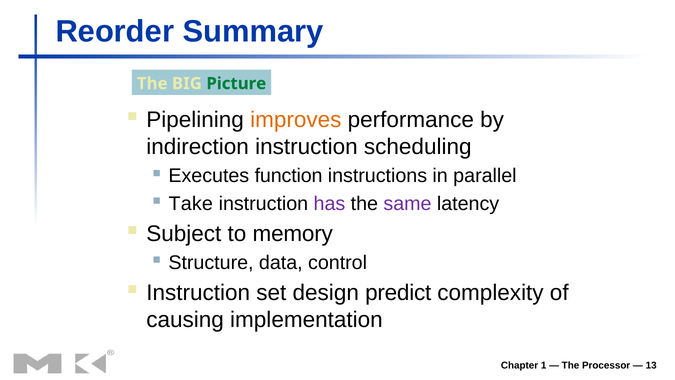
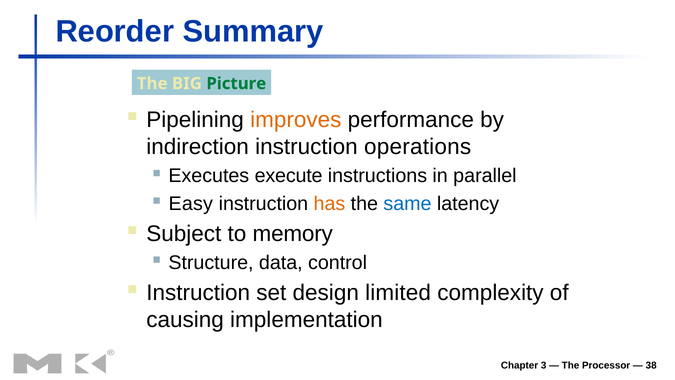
scheduling: scheduling -> operations
function: function -> execute
Take: Take -> Easy
has colour: purple -> orange
same colour: purple -> blue
predict: predict -> limited
1: 1 -> 3
13: 13 -> 38
